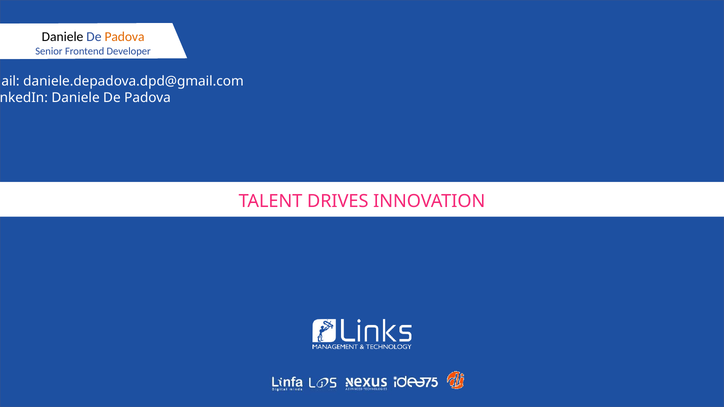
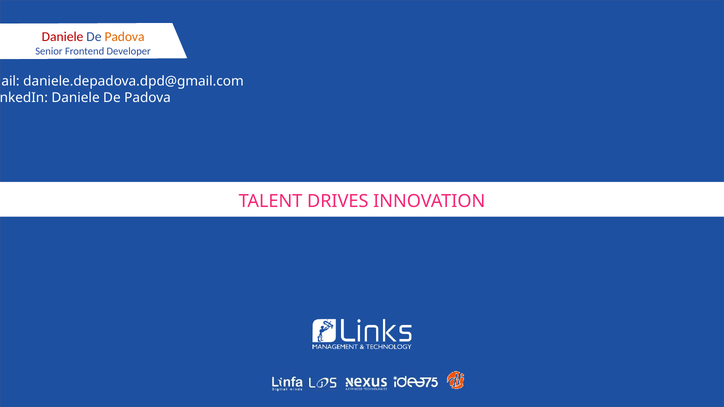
Daniele at (63, 37) colour: black -> red
